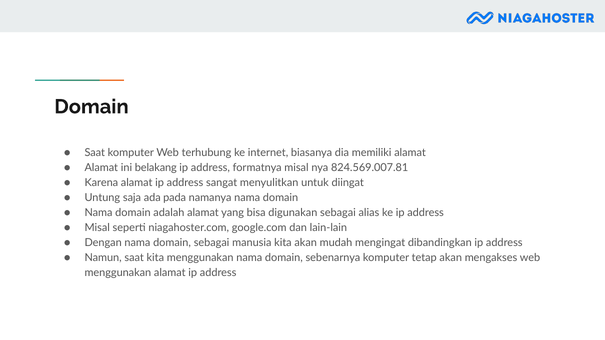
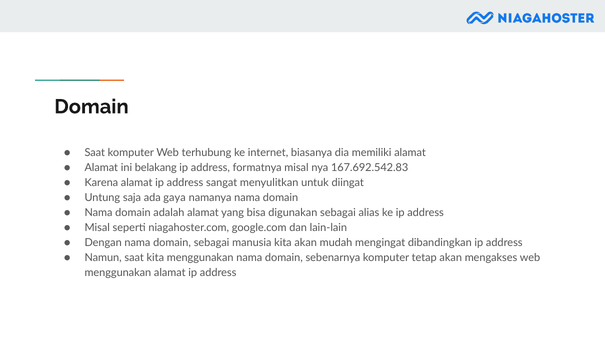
824.569.007.81: 824.569.007.81 -> 167.692.542.83
pada: pada -> gaya
